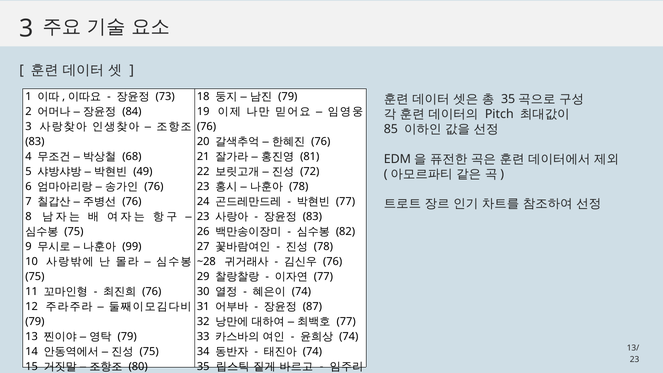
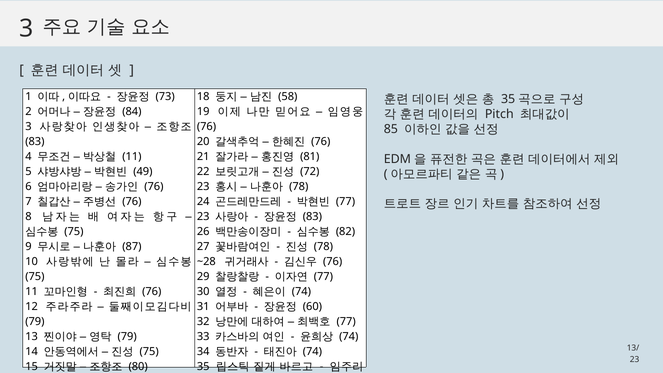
79 at (288, 97): 79 -> 58
68 at (132, 157): 68 -> 11
99: 99 -> 87
87: 87 -> 60
